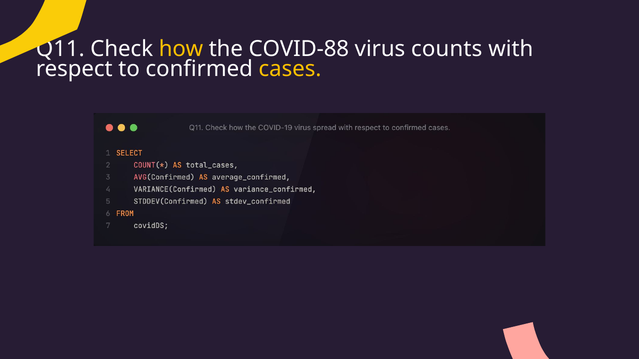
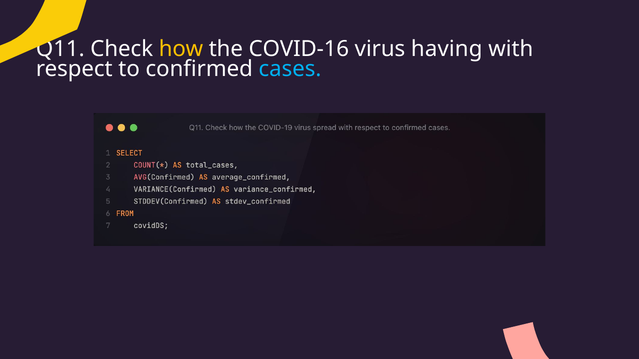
COVID-88: COVID-88 -> COVID-16
counts: counts -> having
cases colour: yellow -> light blue
